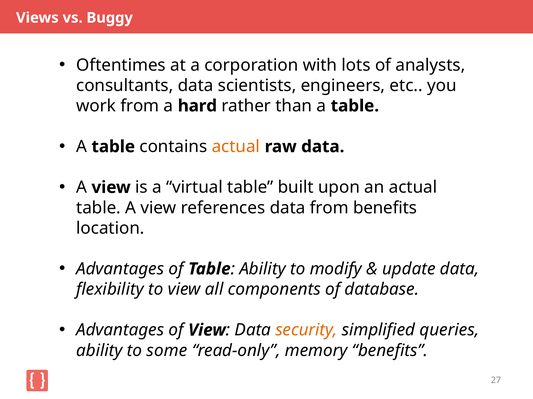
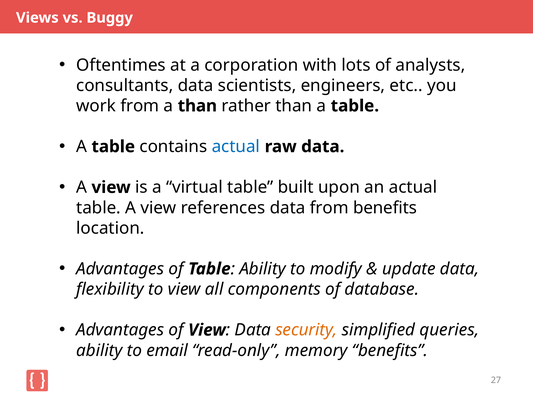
a hard: hard -> than
actual at (236, 147) colour: orange -> blue
some: some -> email
